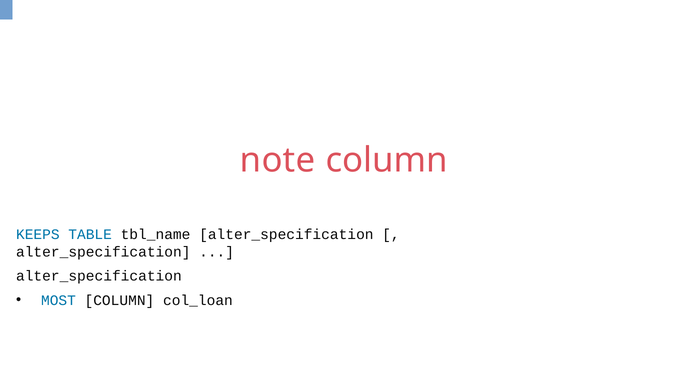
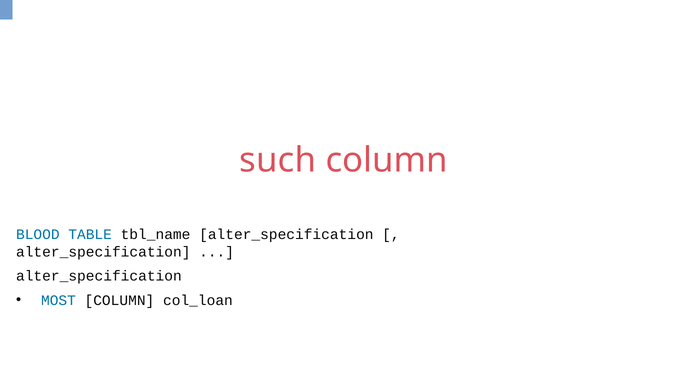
note: note -> such
KEEPS: KEEPS -> BLOOD
